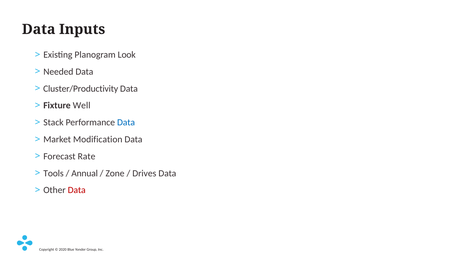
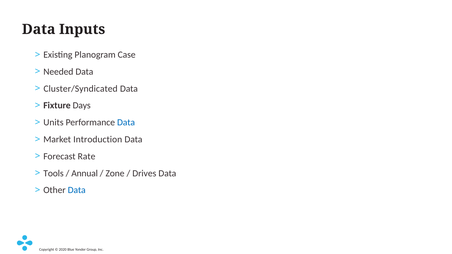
Look: Look -> Case
Cluster/Productivity: Cluster/Productivity -> Cluster/Syndicated
Well: Well -> Days
Stack: Stack -> Units
Modification: Modification -> Introduction
Data at (77, 190) colour: red -> blue
